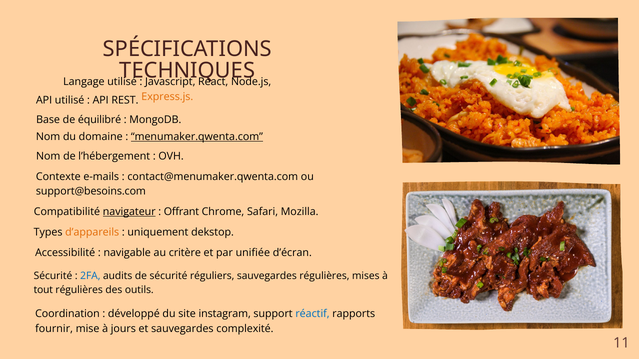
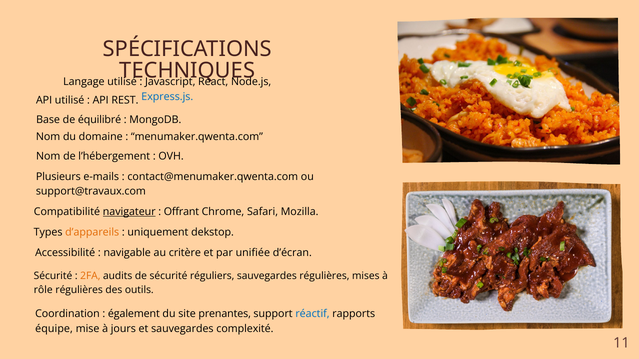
Express.js colour: orange -> blue
menumaker.qwenta.com underline: present -> none
Contexte: Contexte -> Plusieurs
support@besoins.com: support@besoins.com -> support@travaux.com
2FA colour: blue -> orange
tout: tout -> rôle
développé: développé -> également
instagram: instagram -> prenantes
fournir: fournir -> équipe
